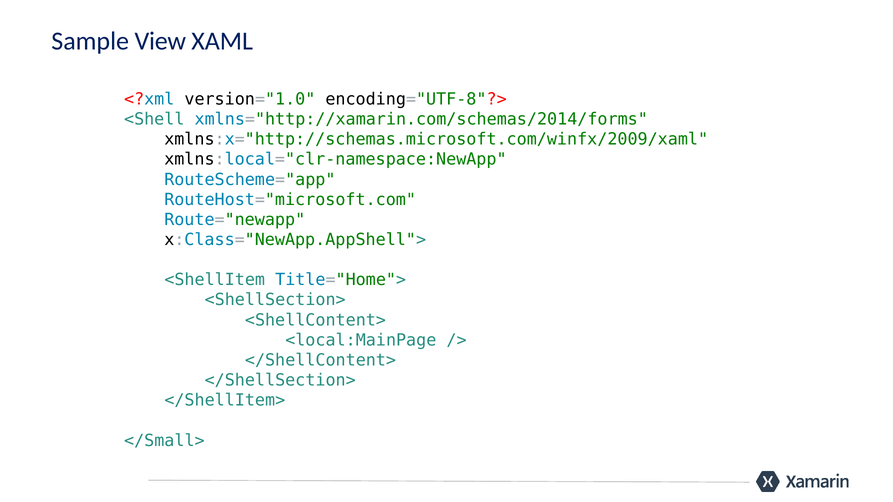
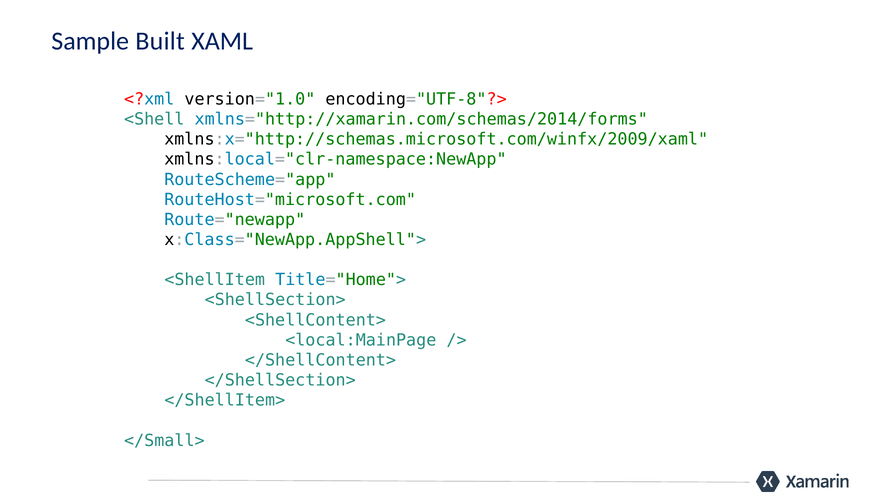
View: View -> Built
